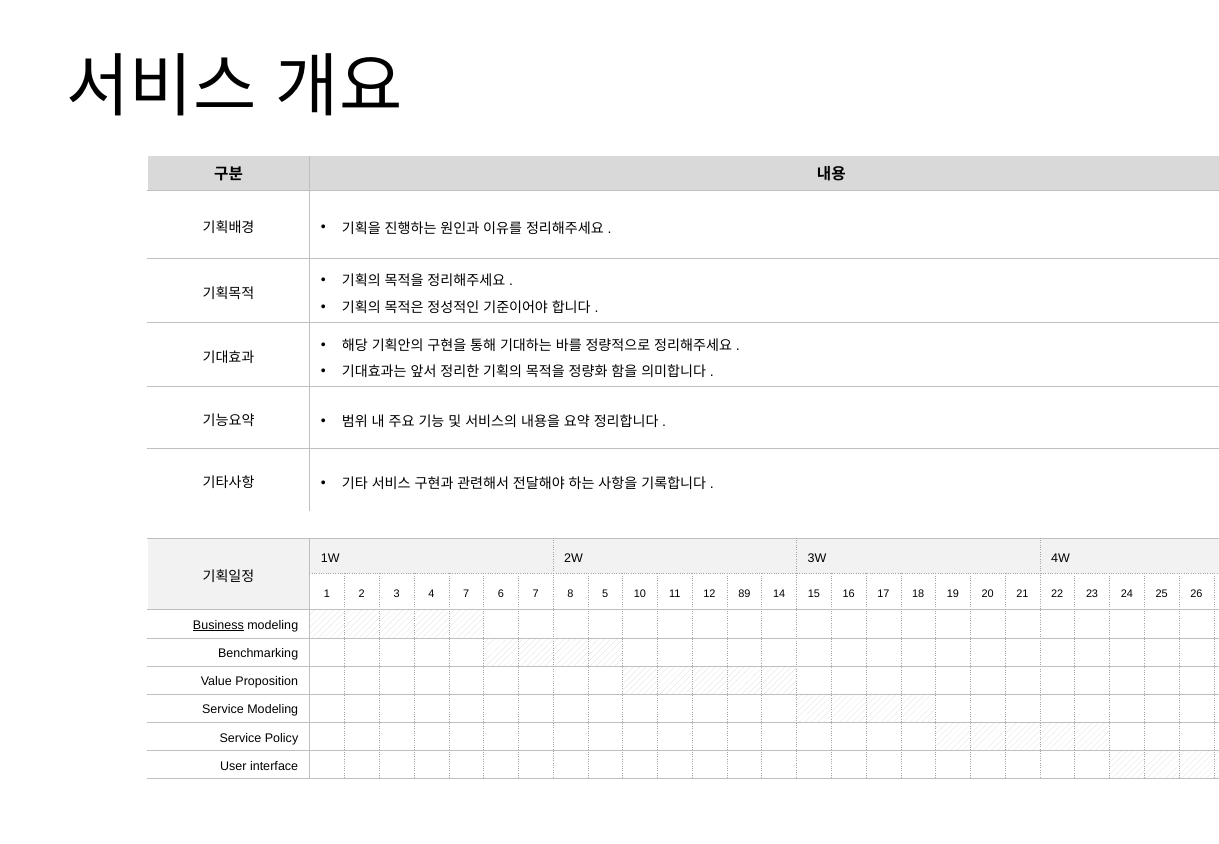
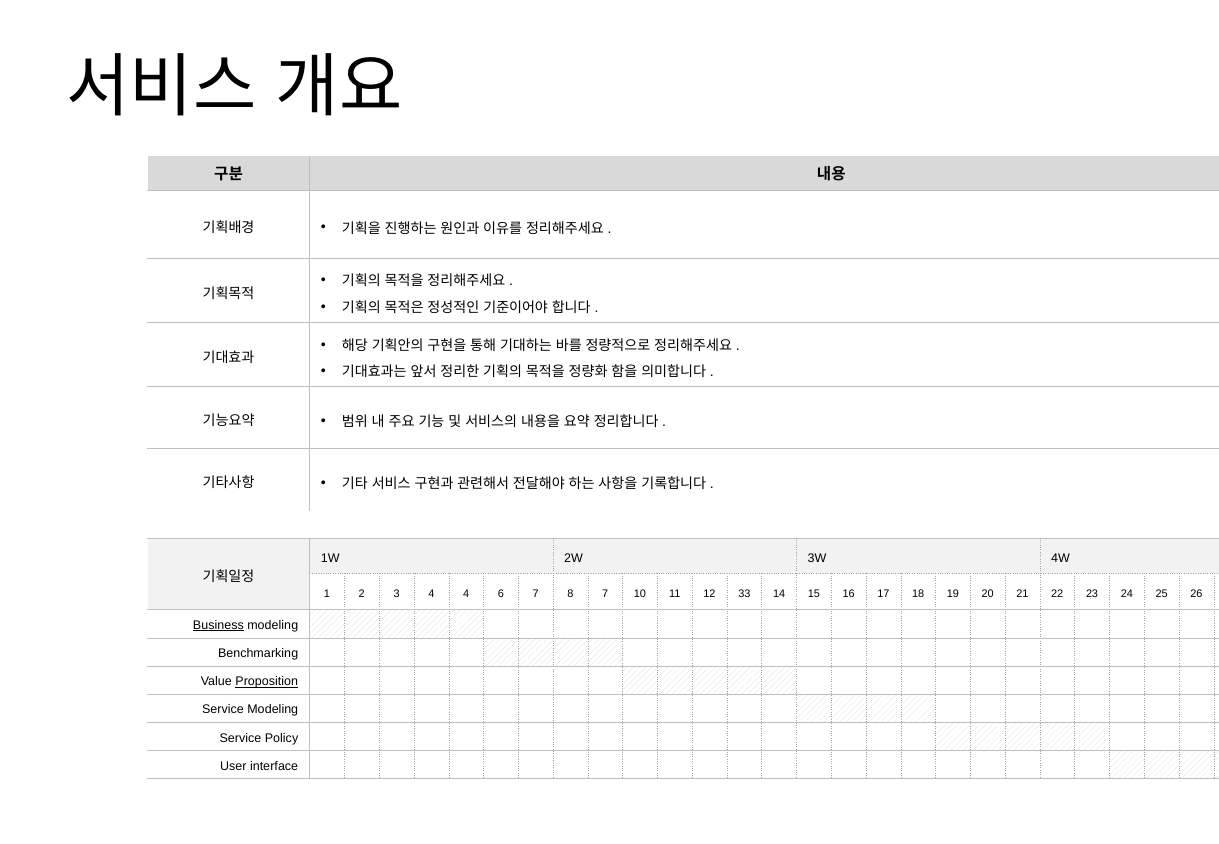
4 7: 7 -> 4
8 5: 5 -> 7
89: 89 -> 33
Proposition underline: none -> present
